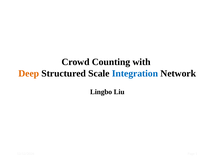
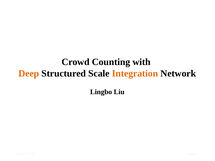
Integration colour: blue -> orange
